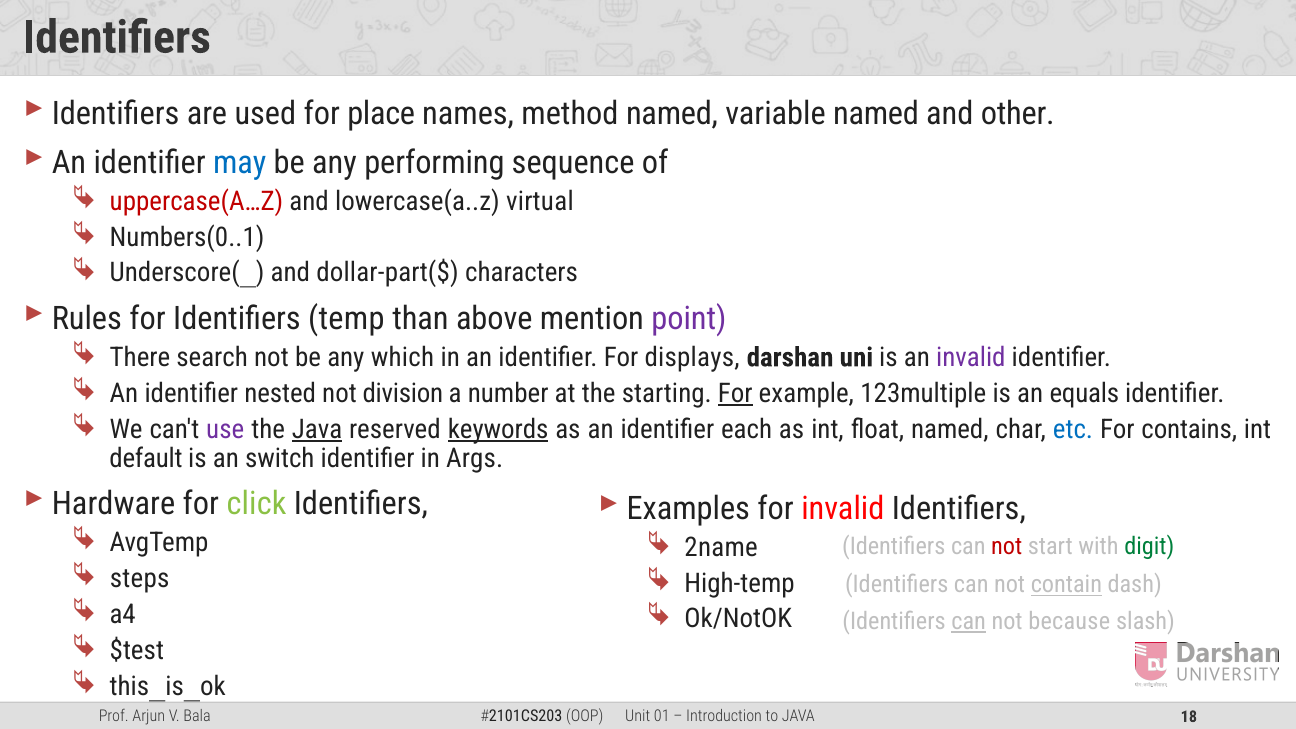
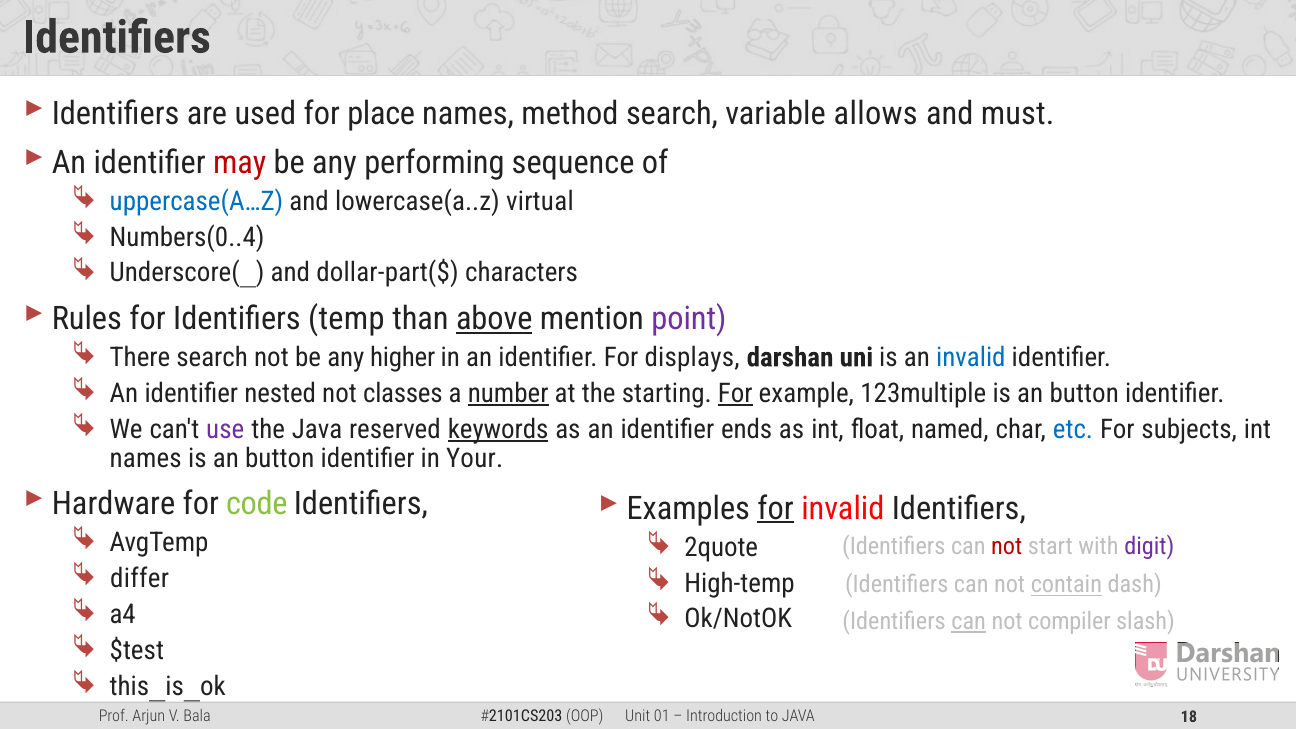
method named: named -> search
variable named: named -> allows
other: other -> must
may colour: blue -> red
uppercase(A…Z colour: red -> blue
Numbers(0..1: Numbers(0..1 -> Numbers(0..4
above underline: none -> present
which: which -> higher
invalid at (971, 357) colour: purple -> blue
division: division -> classes
number underline: none -> present
equals at (1084, 393): equals -> button
Java at (317, 429) underline: present -> none
each: each -> ends
contains: contains -> subjects
default at (146, 458): default -> names
switch at (280, 458): switch -> button
Args: Args -> Your
click: click -> code
for at (776, 508) underline: none -> present
2name: 2name -> 2quote
digit colour: green -> purple
steps: steps -> differ
because: because -> compiler
